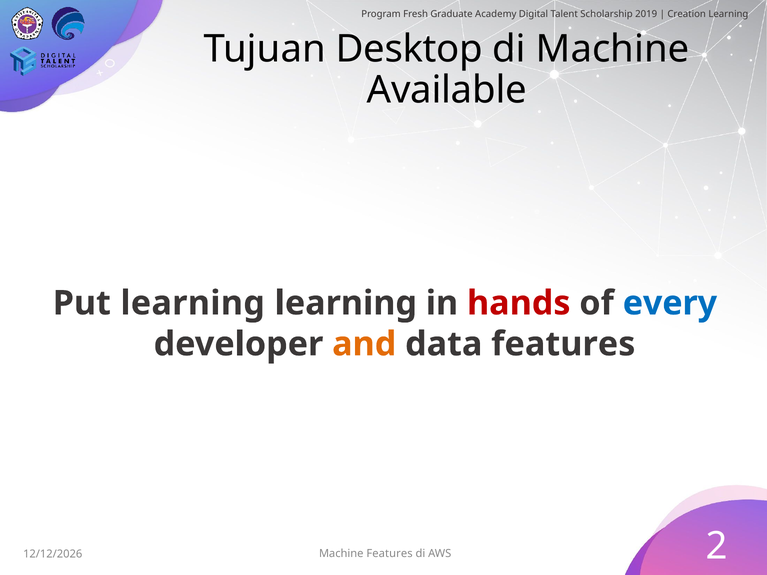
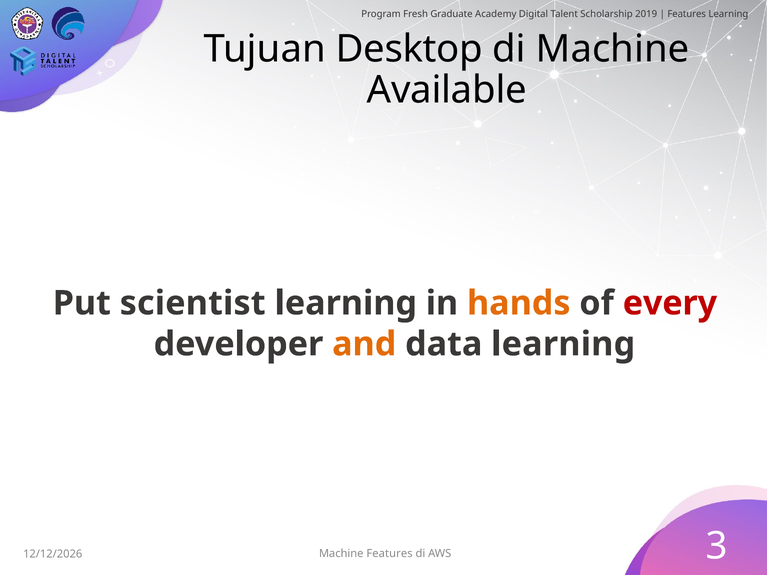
Creation at (687, 14): Creation -> Features
Put learning: learning -> scientist
hands colour: red -> orange
every colour: blue -> red
data features: features -> learning
2: 2 -> 3
